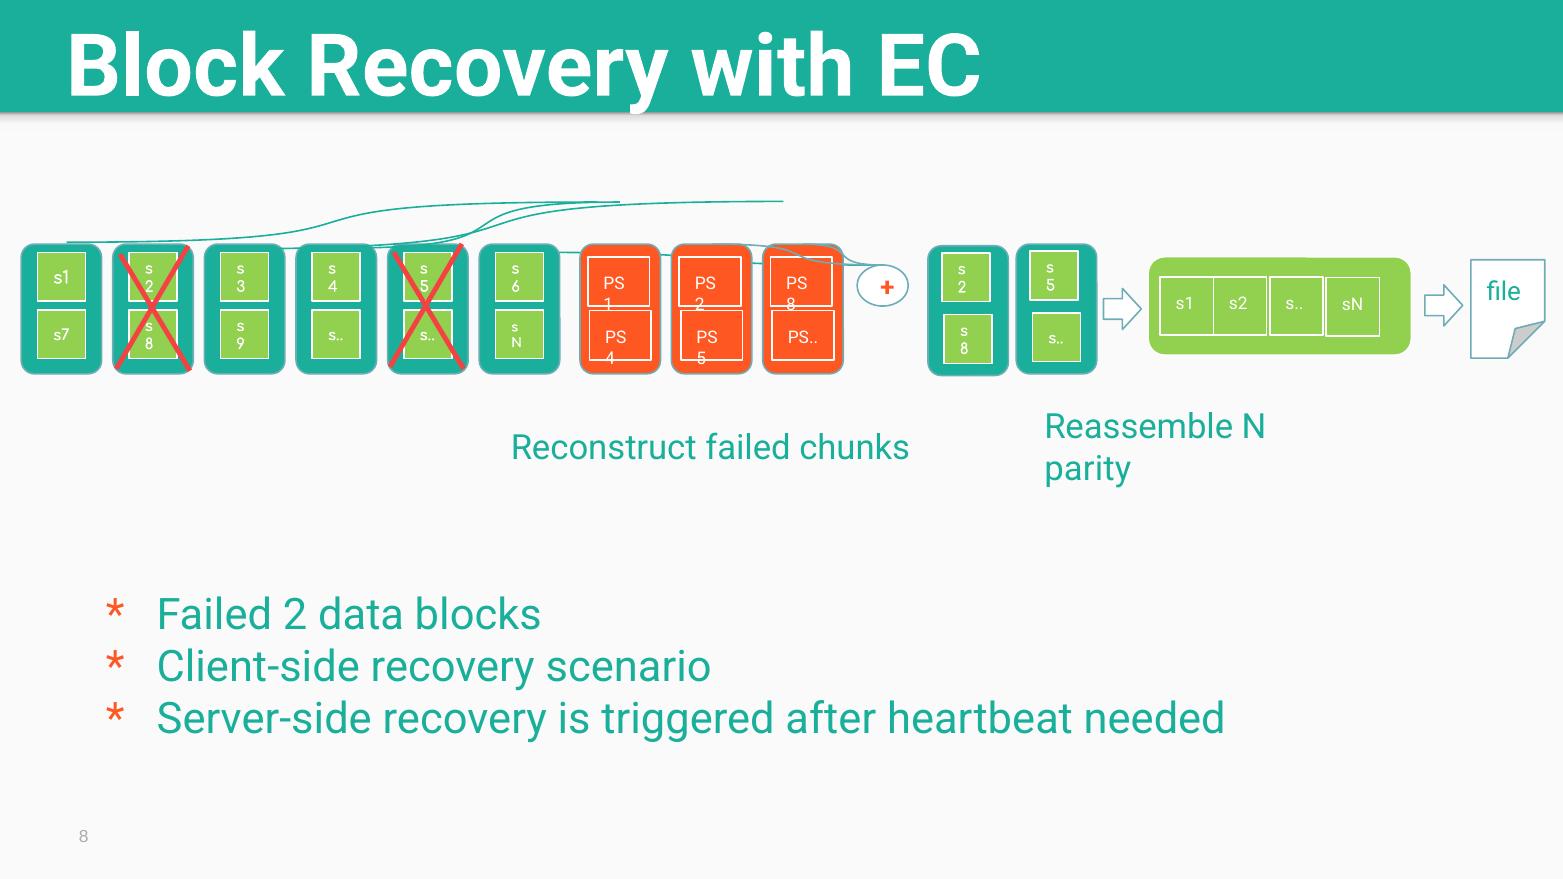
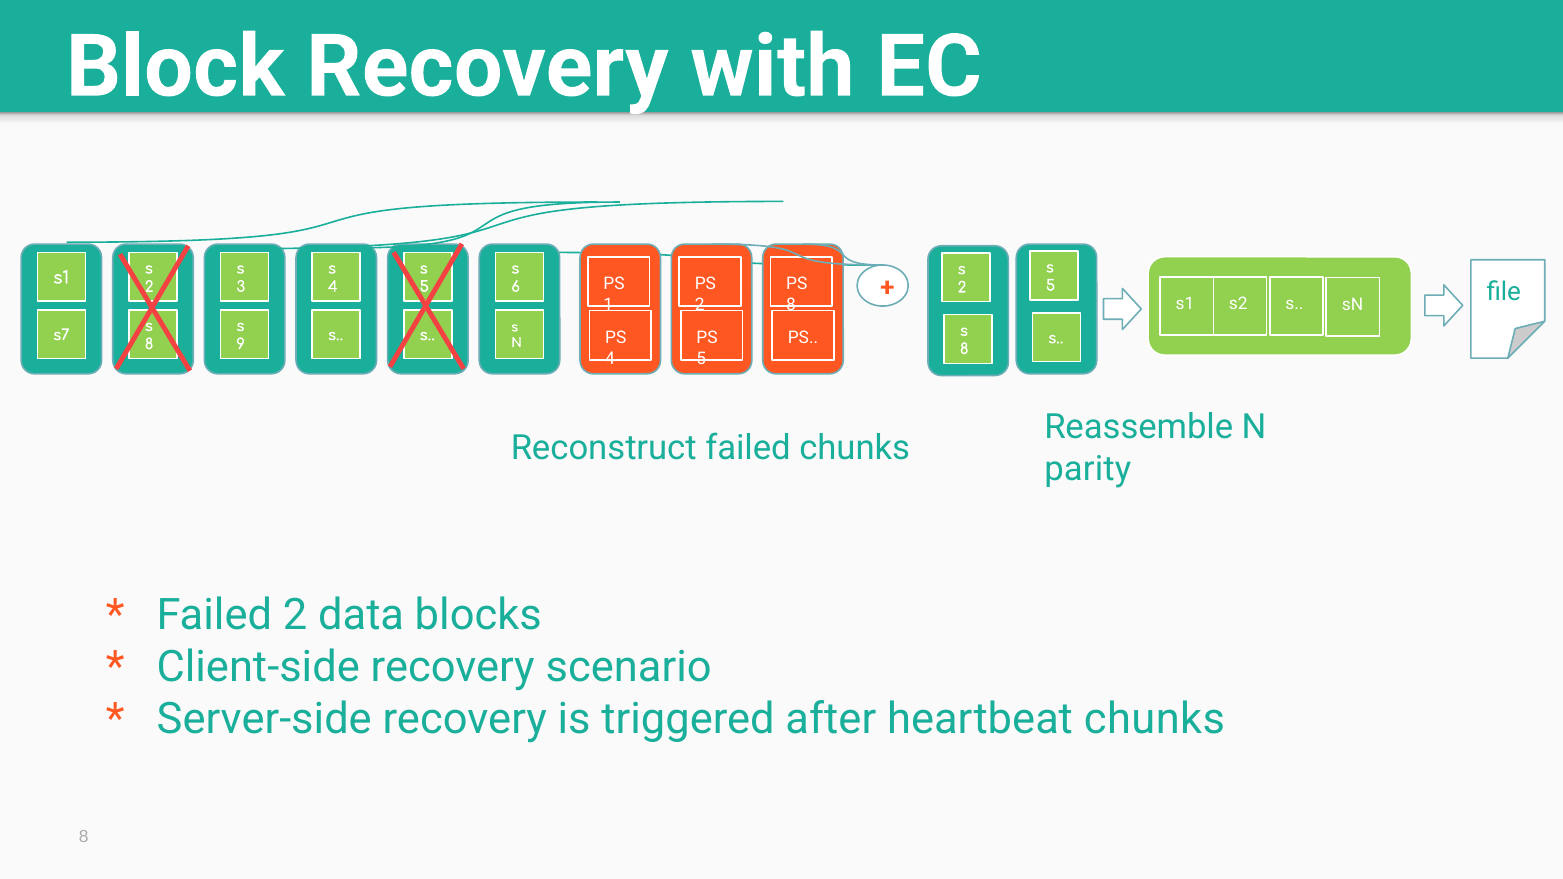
heartbeat needed: needed -> chunks
